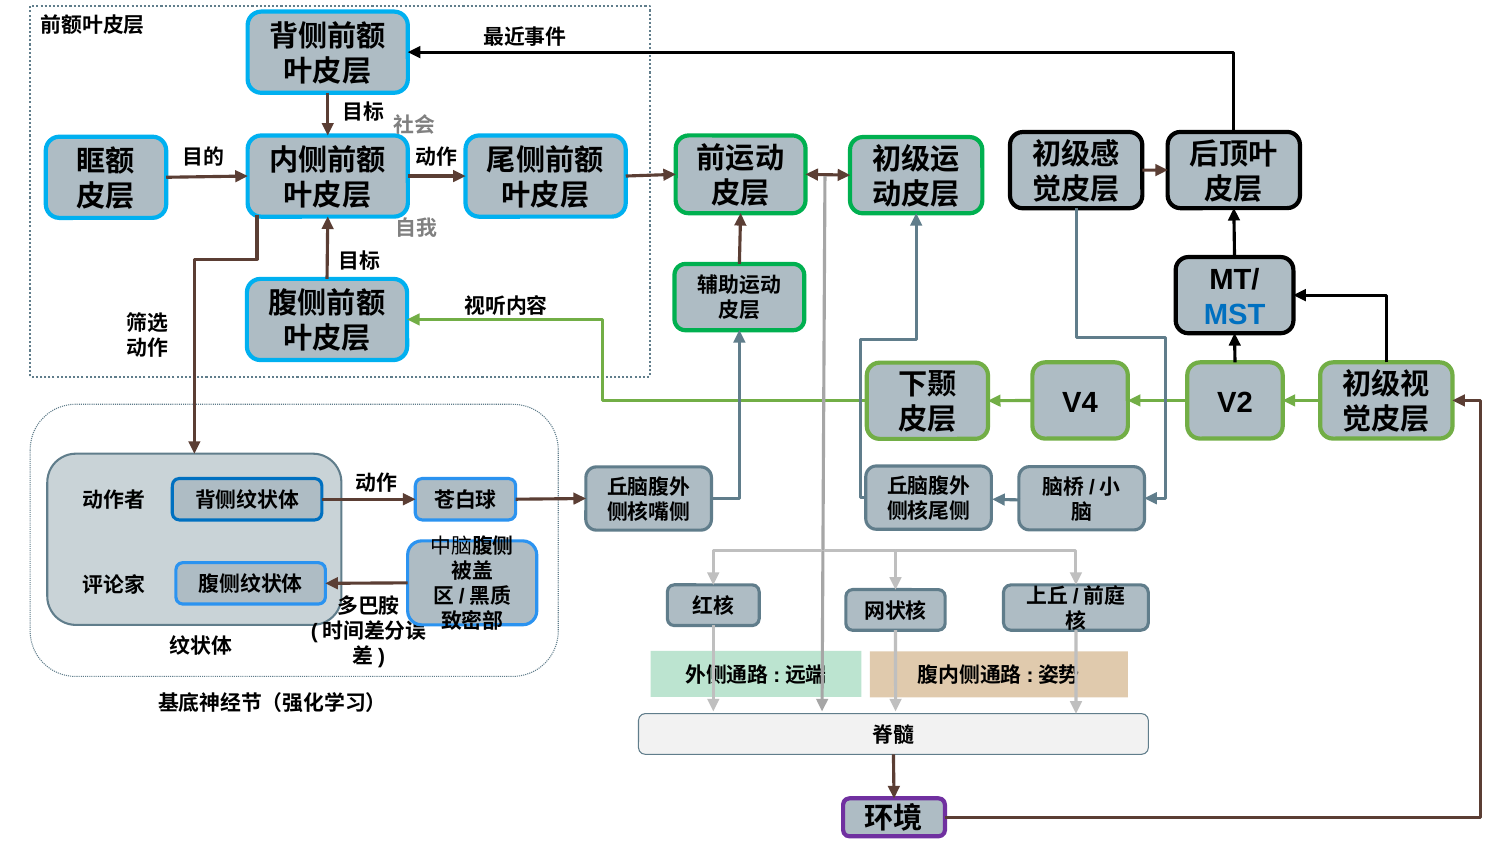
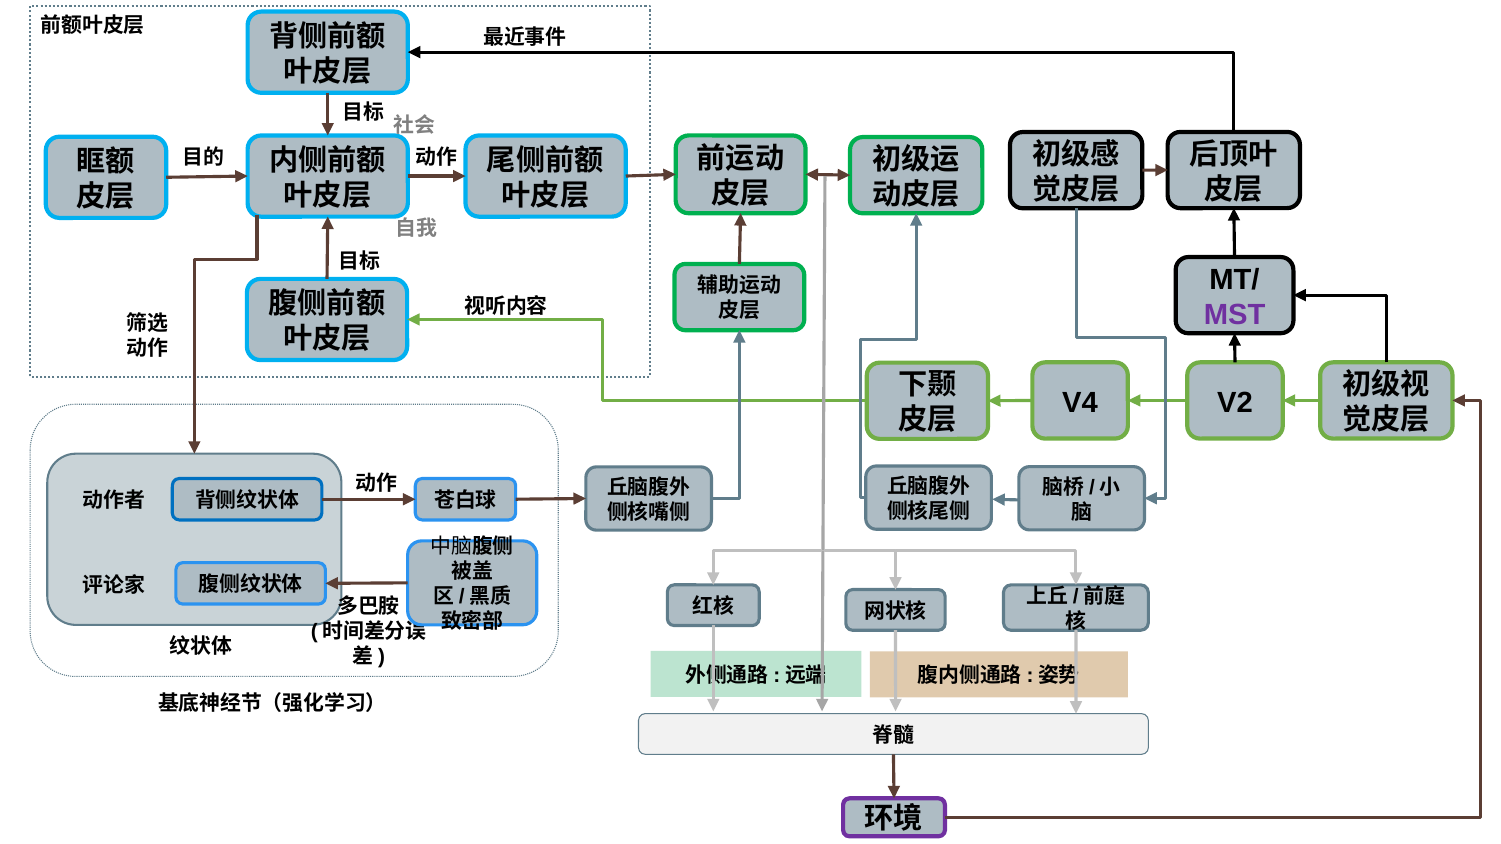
MST colour: blue -> purple
